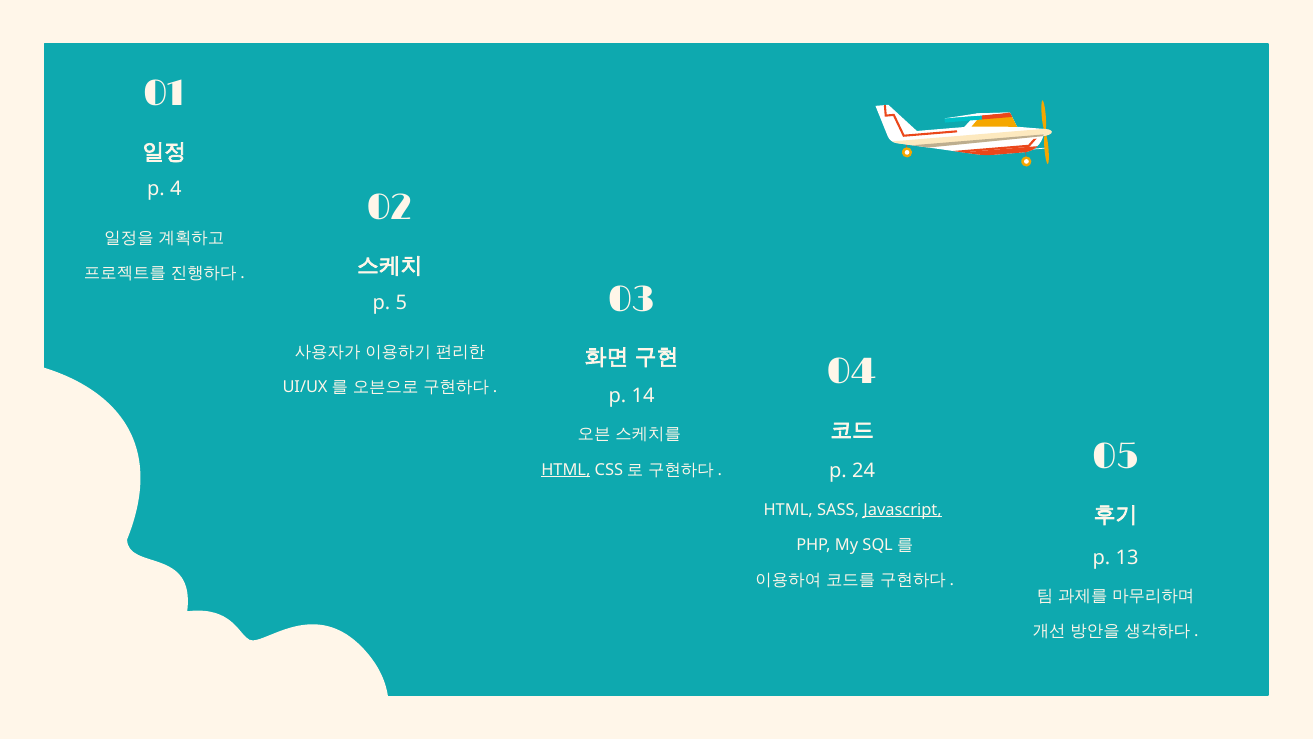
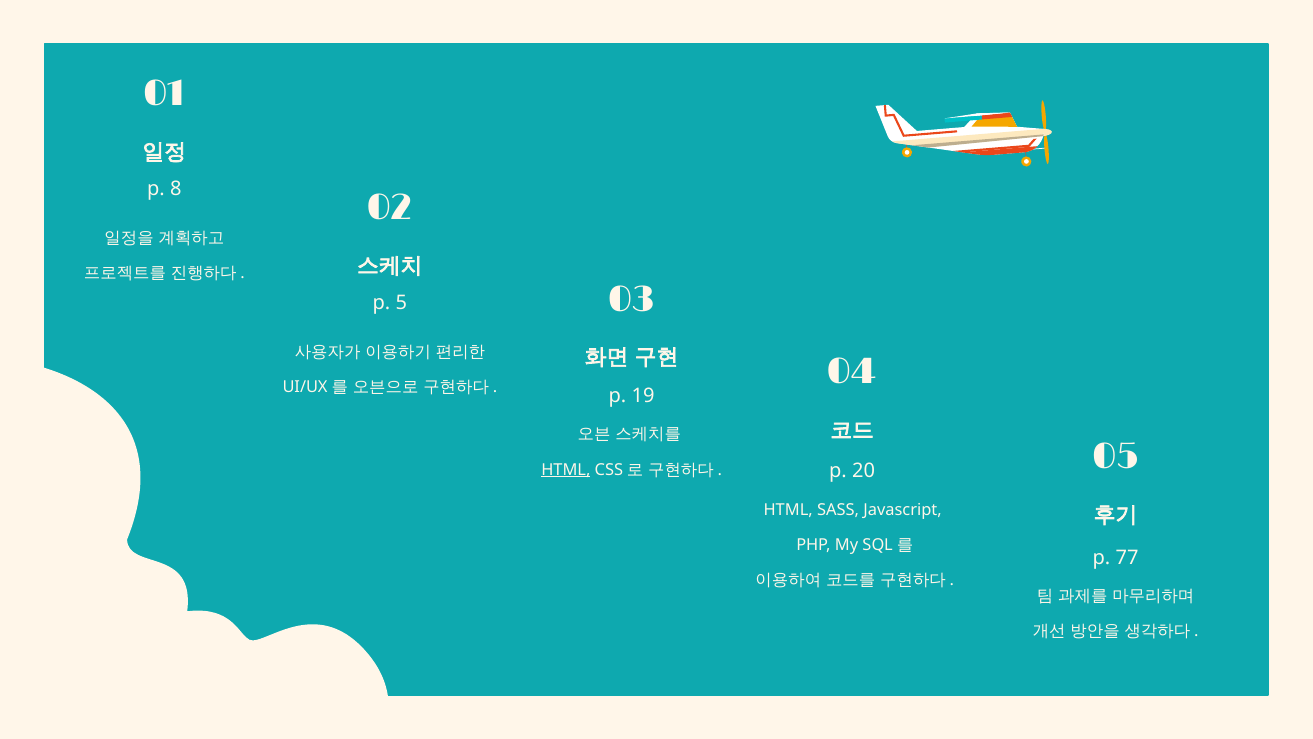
4: 4 -> 8
14: 14 -> 19
24: 24 -> 20
Javascript underline: present -> none
13: 13 -> 77
